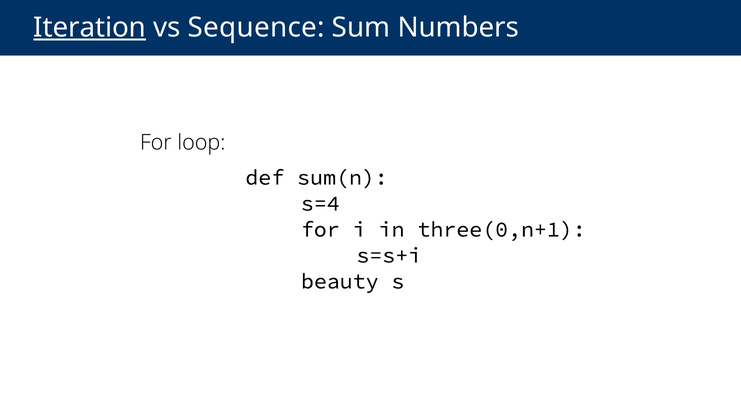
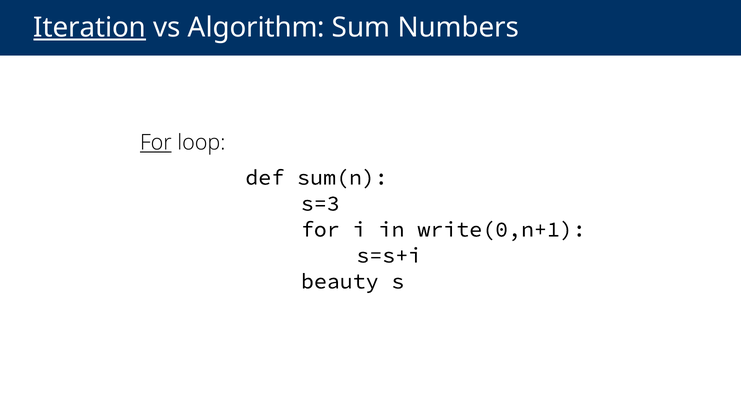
Sequence: Sequence -> Algorithm
For at (156, 143) underline: none -> present
s=4: s=4 -> s=3
three(0,n+1: three(0,n+1 -> write(0,n+1
